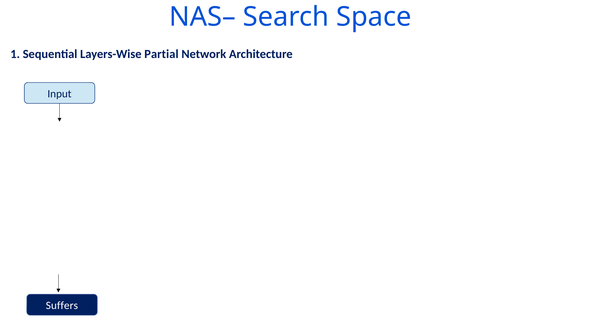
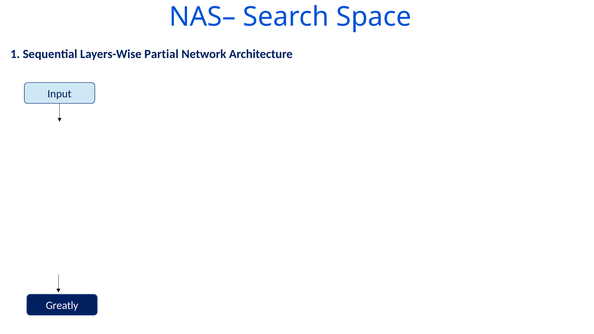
Suffers: Suffers -> Greatly
